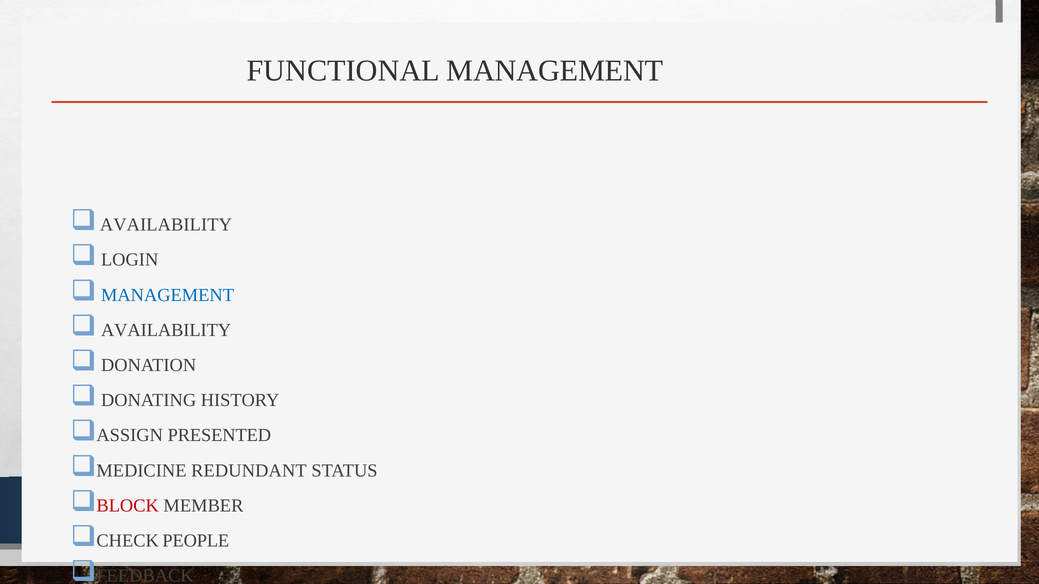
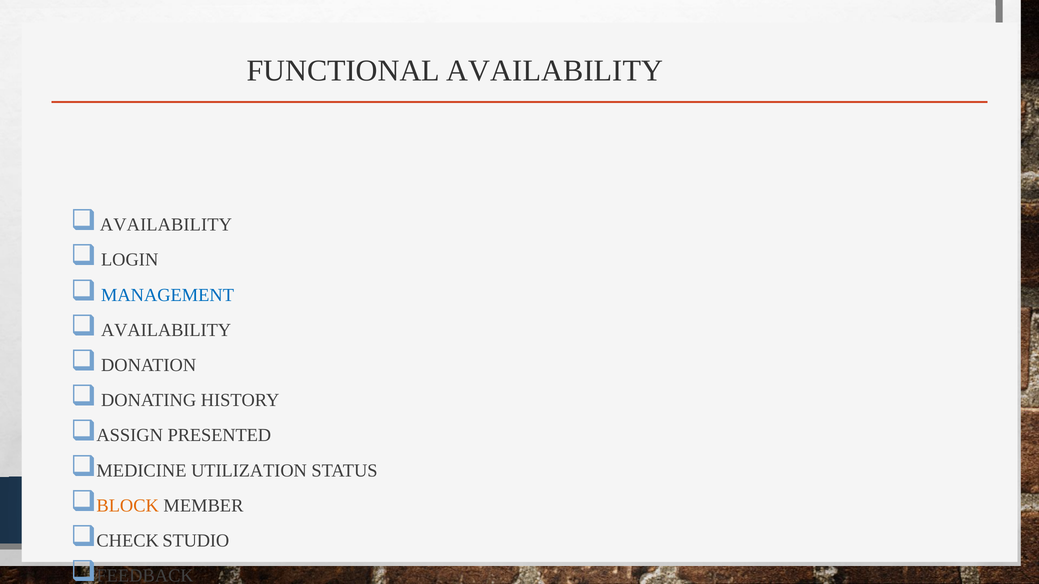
FUNCTIONAL MANAGEMENT: MANAGEMENT -> AVAILABILITY
REDUNDANT: REDUNDANT -> UTILIZATION
BLOCK colour: red -> orange
PEOPLE: PEOPLE -> STUDIO
